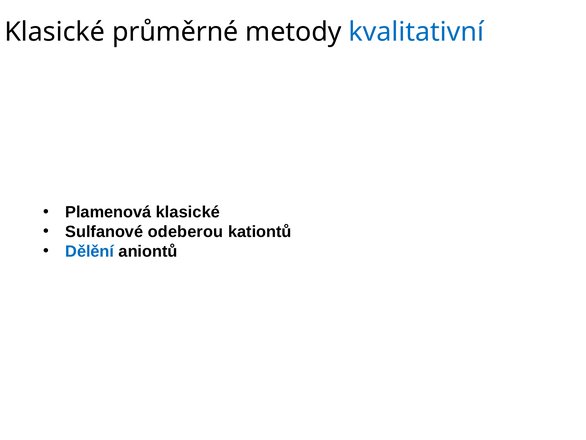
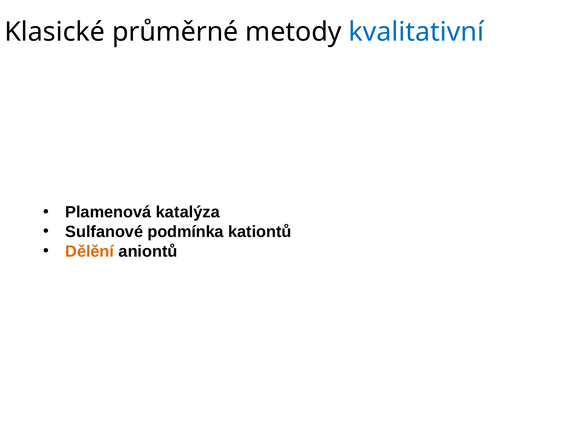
Plamenová klasické: klasické -> katalýza
odeberou: odeberou -> podmínka
Dělění colour: blue -> orange
